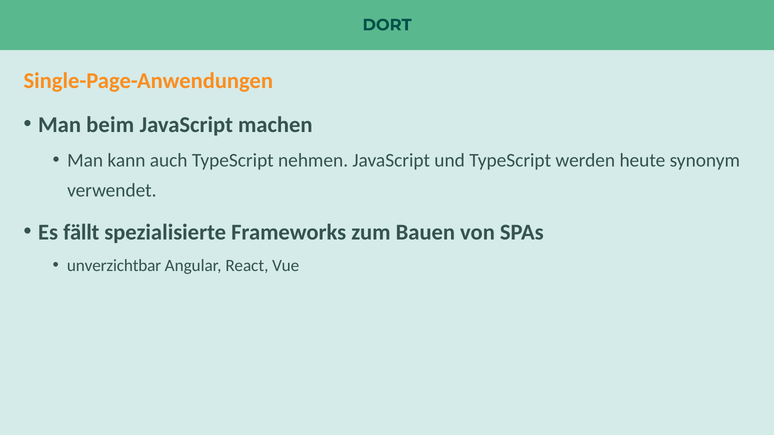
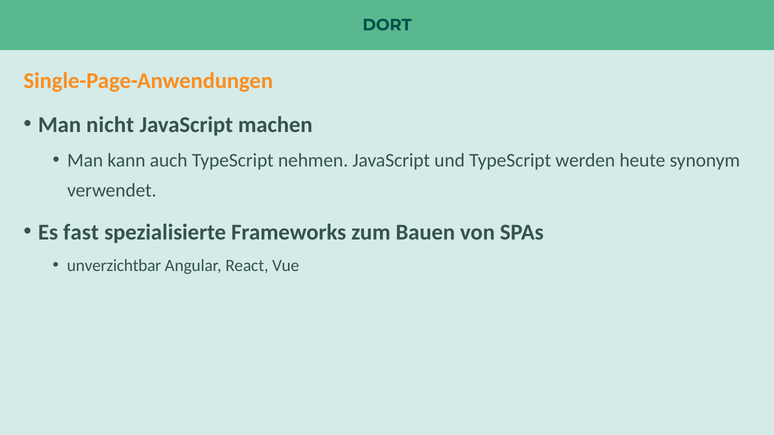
beim: beim -> nicht
fällt: fällt -> fast
